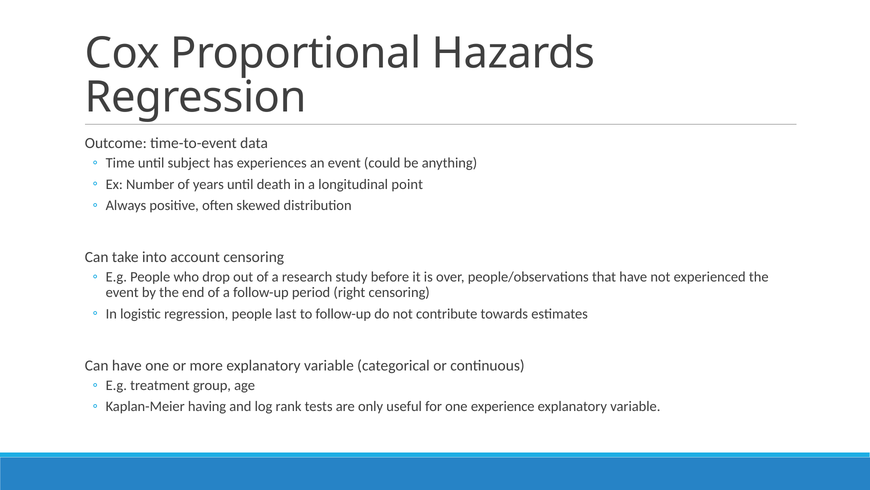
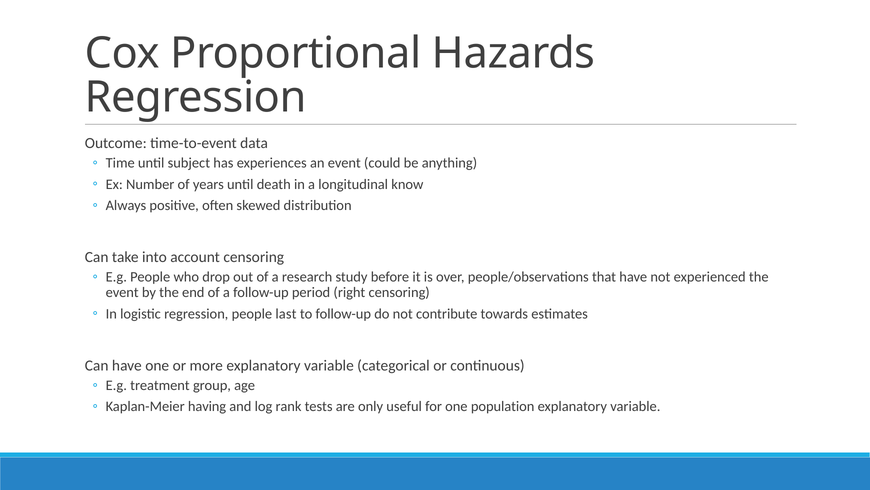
point: point -> know
experience: experience -> population
